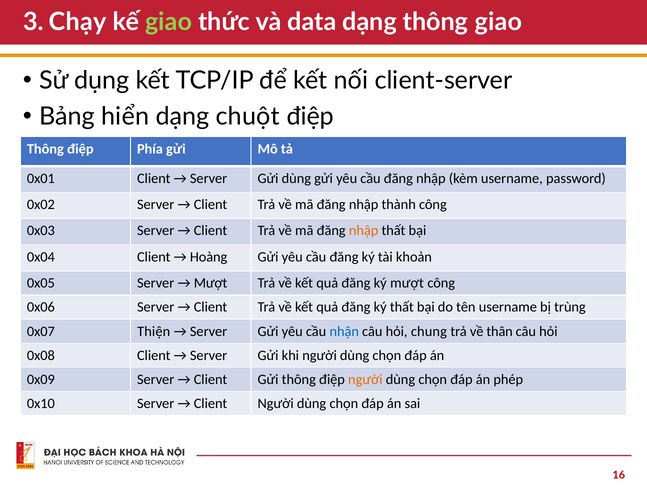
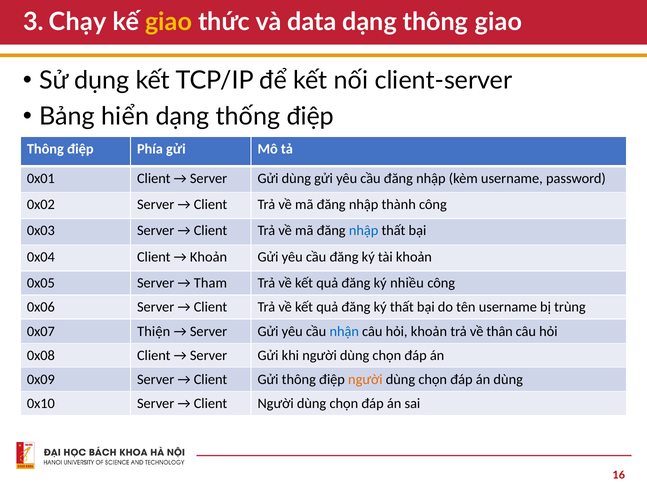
giao at (169, 22) colour: light green -> yellow
chuột: chuột -> thống
nhập at (364, 231) colour: orange -> blue
Hoàng at (209, 257): Hoàng -> Khoản
Mượt at (211, 283): Mượt -> Tham
ký mượt: mượt -> nhiều
hỏi chung: chung -> khoản
án phép: phép -> dùng
